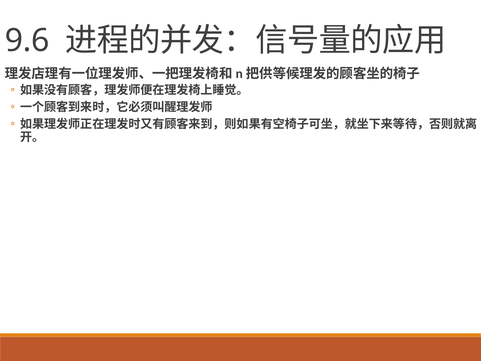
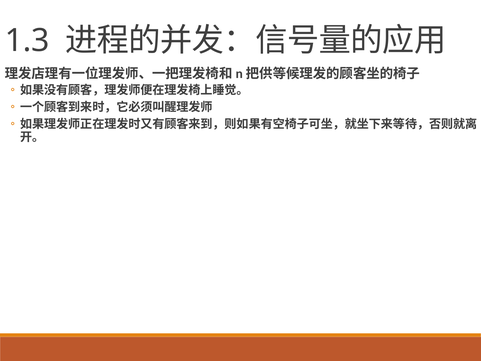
9.6: 9.6 -> 1.3
